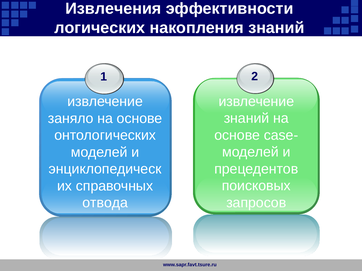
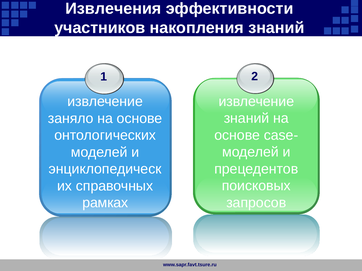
логических: логических -> участников
отвода: отвода -> рамках
